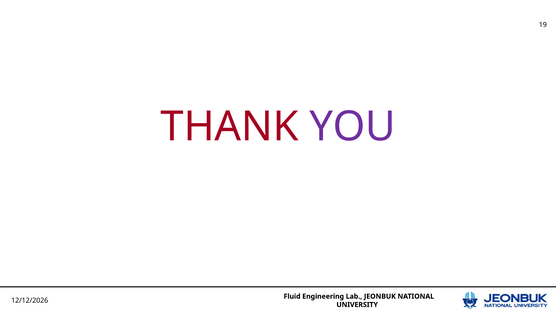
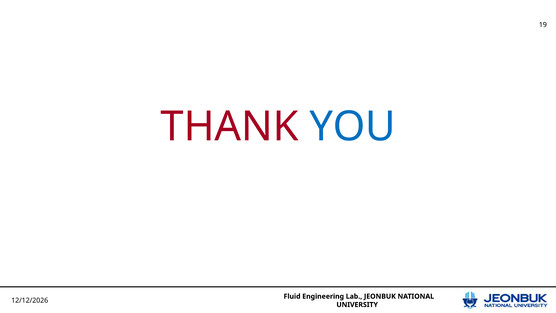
YOU colour: purple -> blue
